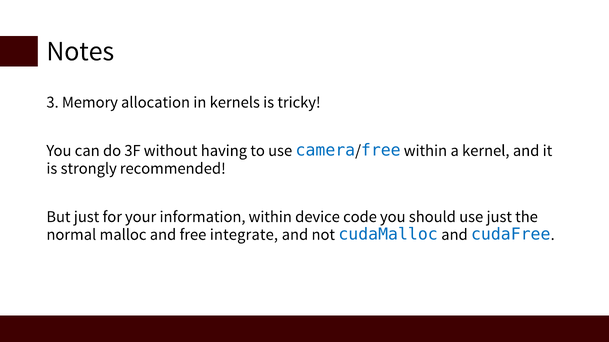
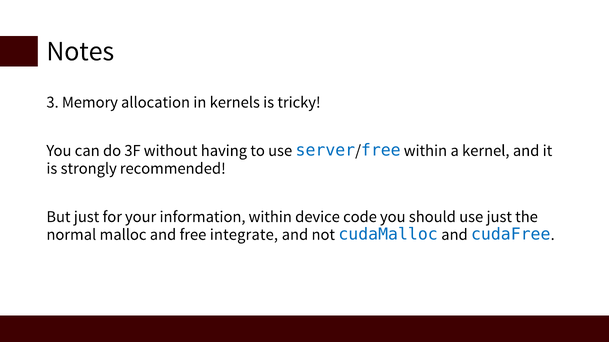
camera: camera -> server
